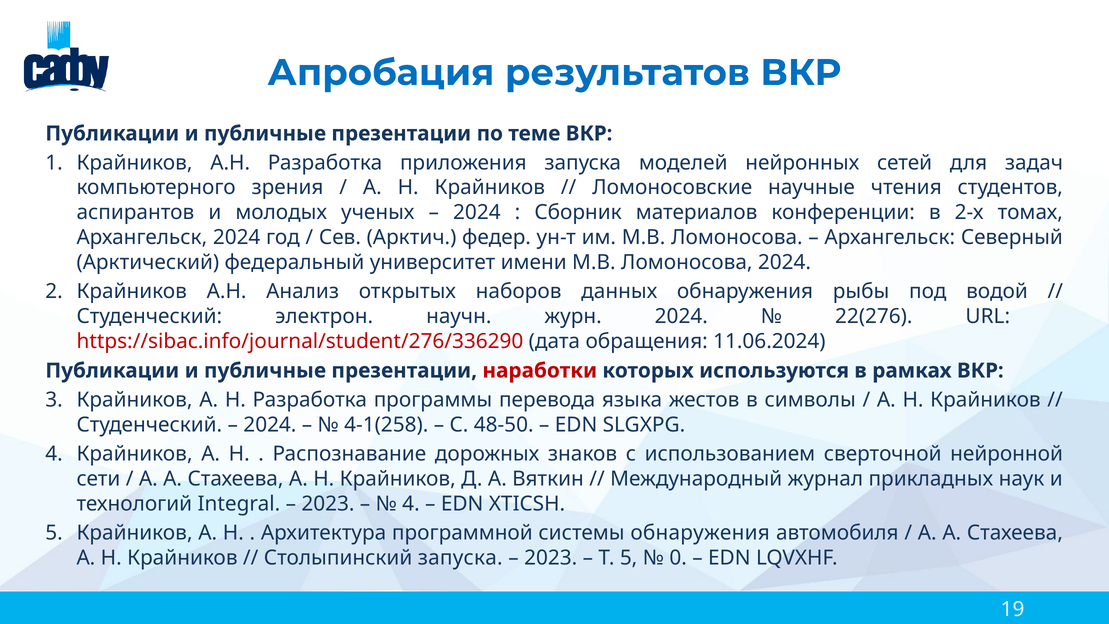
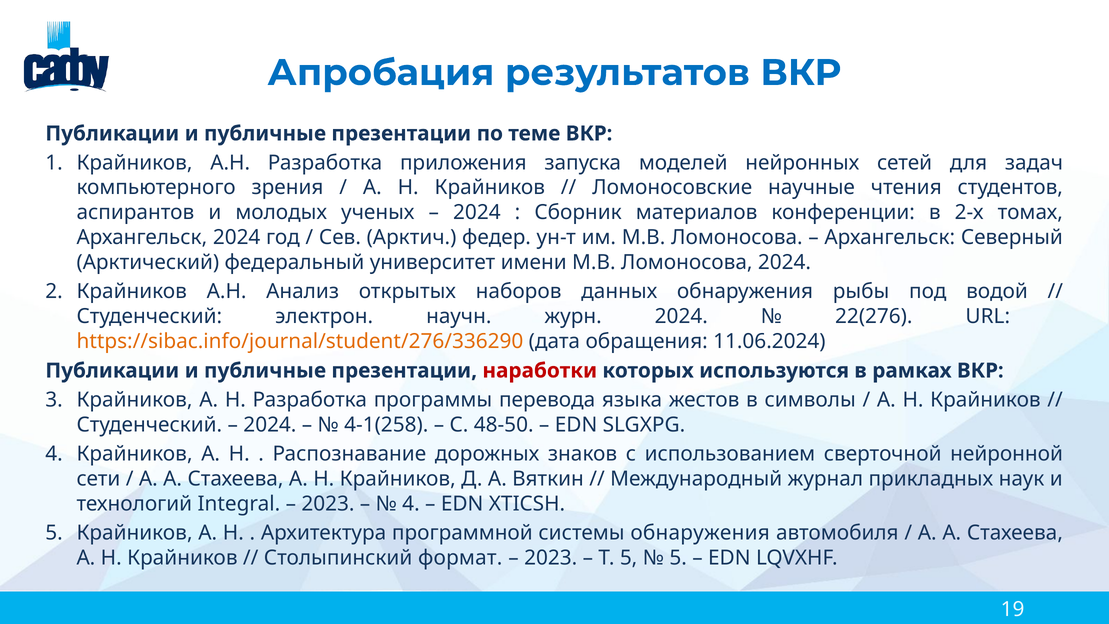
https://sibac.info/journal/student/276/336290 colour: red -> orange
Столыпинский запуска: запуска -> формат
0 at (678, 558): 0 -> 5
